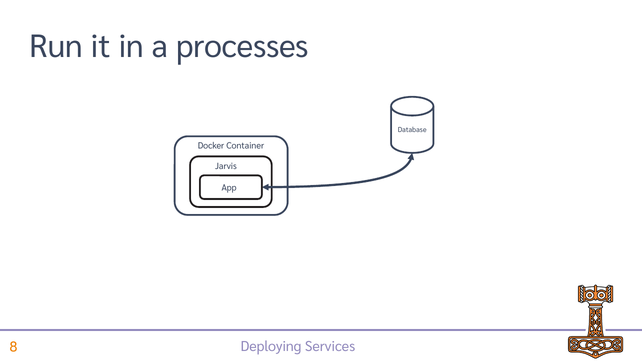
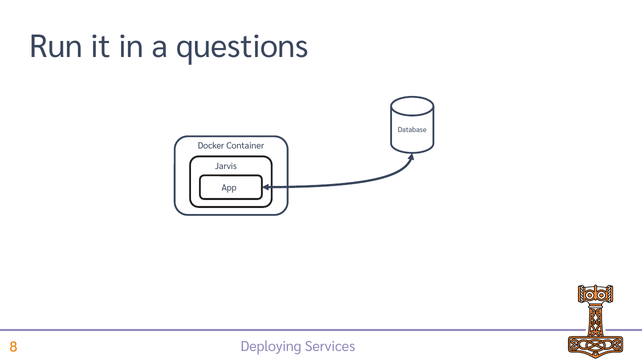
processes: processes -> questions
